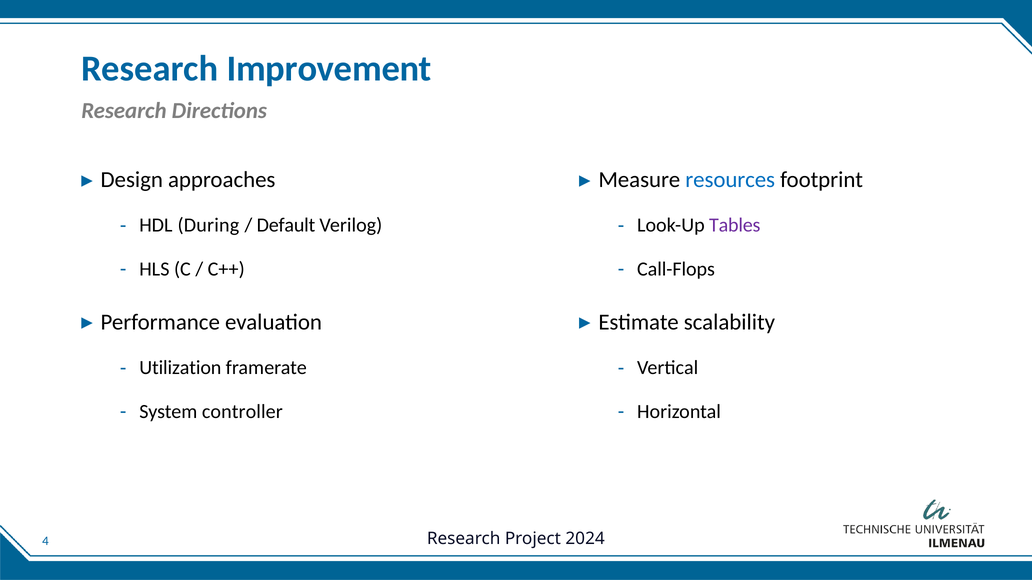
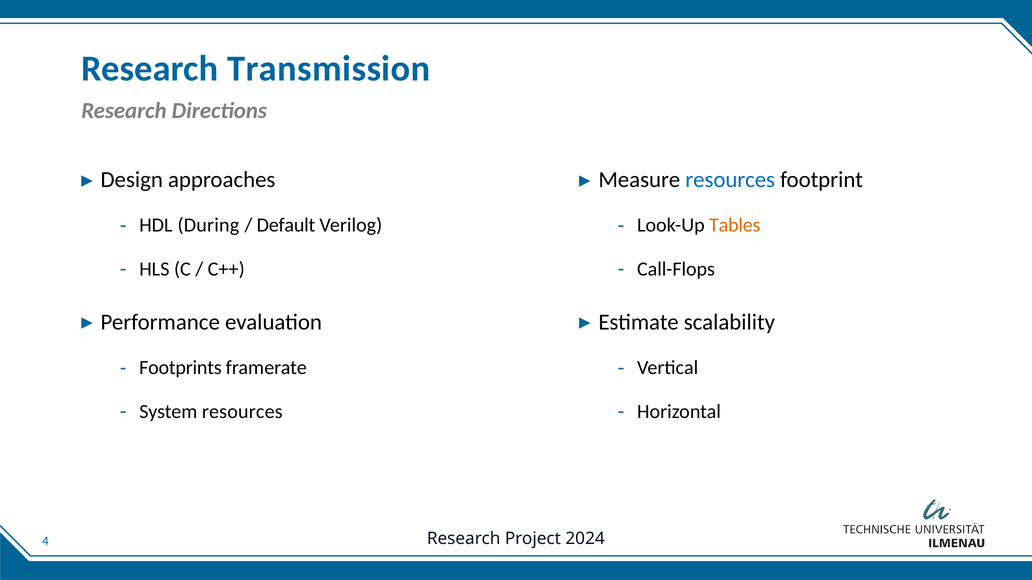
Improvement: Improvement -> Transmission
Tables colour: purple -> orange
Utilization: Utilization -> Footprints
System controller: controller -> resources
